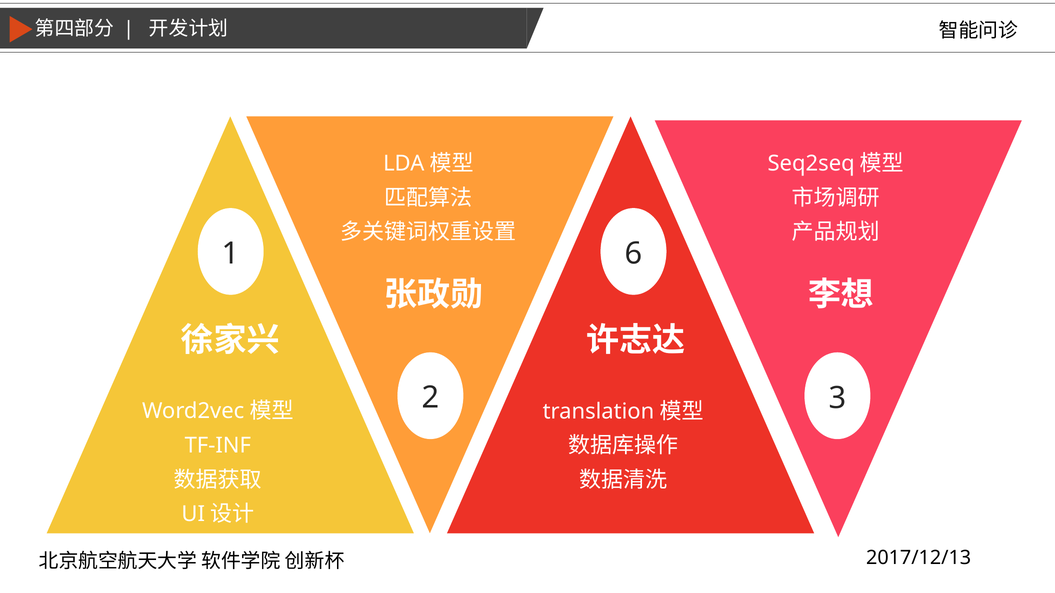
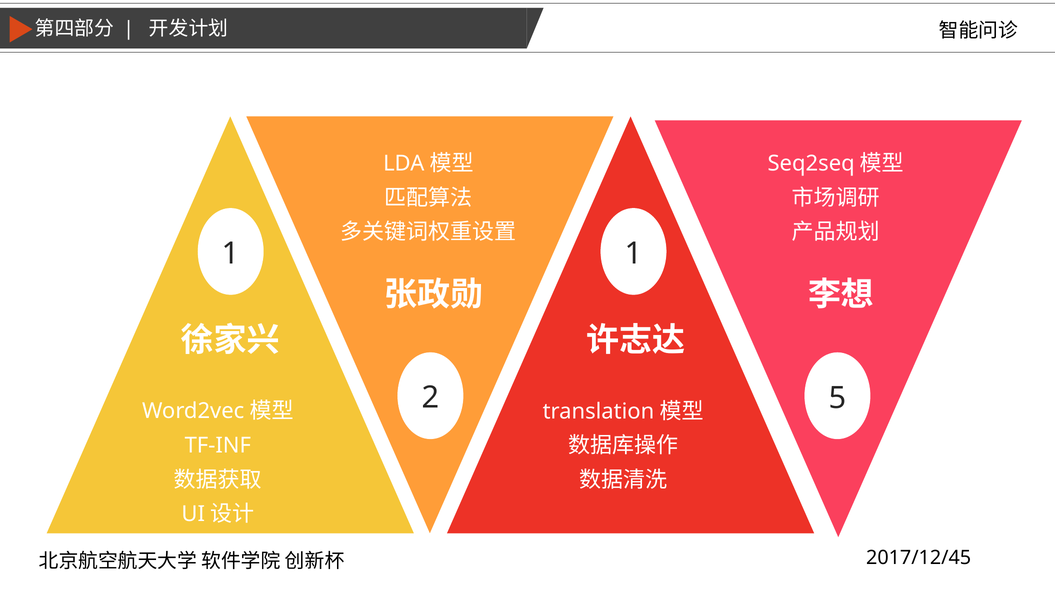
1 6: 6 -> 1
3: 3 -> 5
2017/12/13: 2017/12/13 -> 2017/12/45
